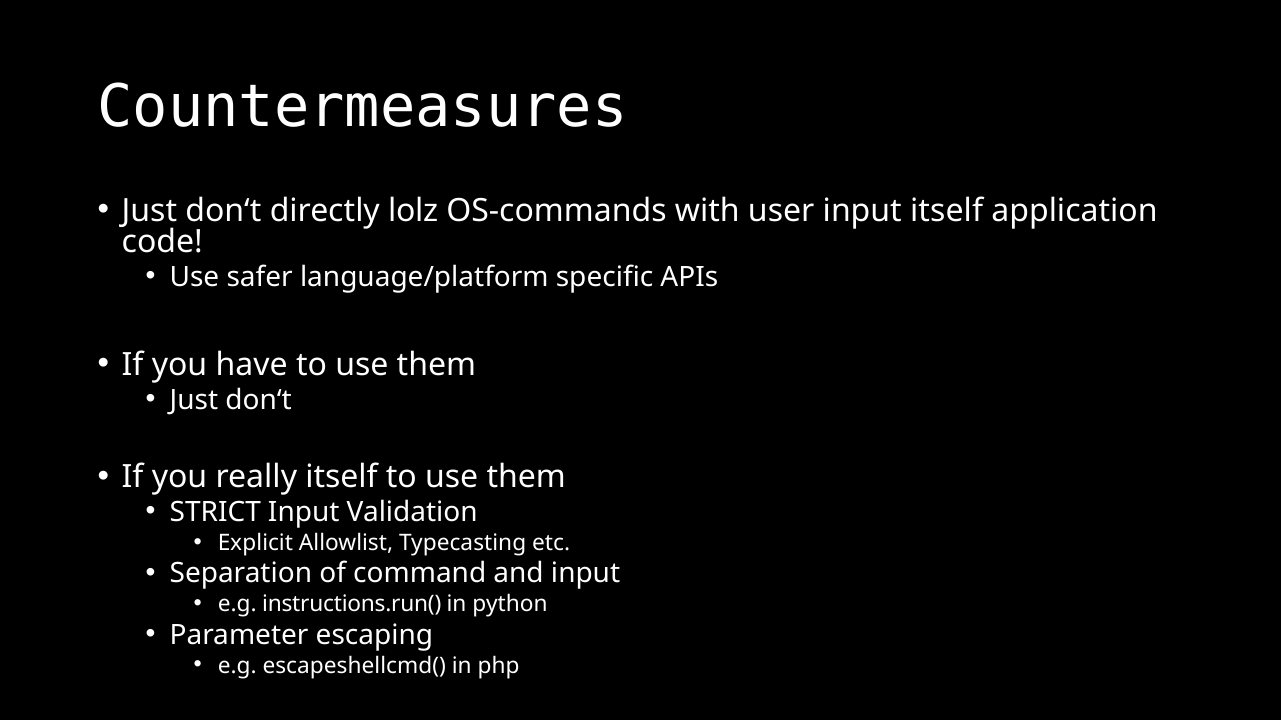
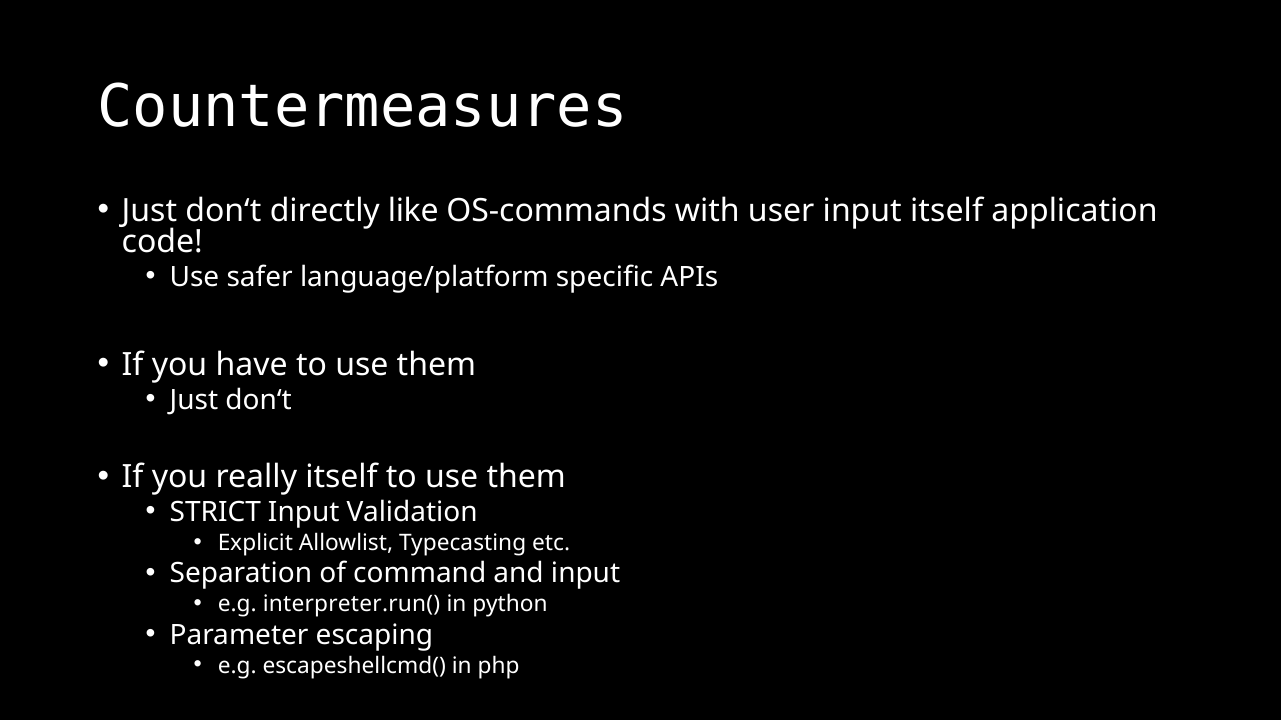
lolz: lolz -> like
instructions.run(: instructions.run( -> interpreter.run(
